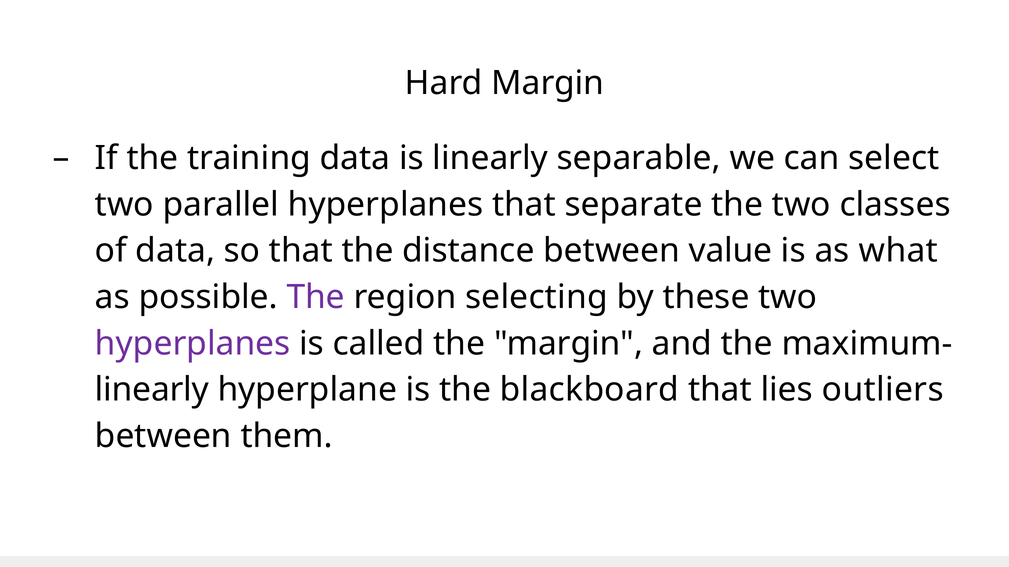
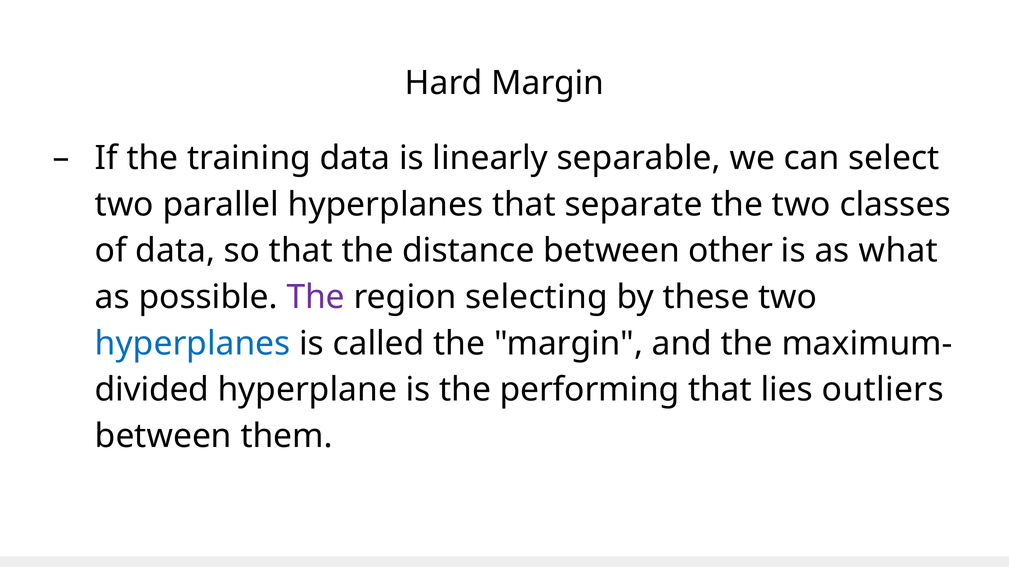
value: value -> other
hyperplanes at (193, 344) colour: purple -> blue
linearly at (152, 390): linearly -> divided
blackboard: blackboard -> performing
